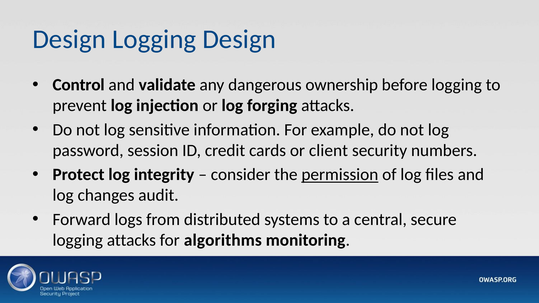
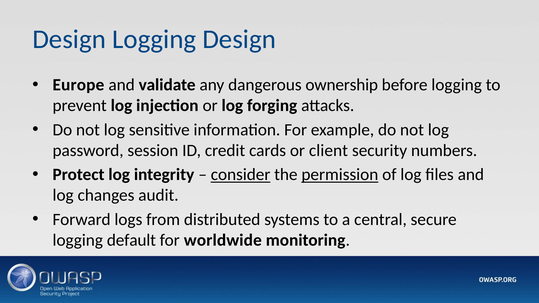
Control: Control -> Europe
consider underline: none -> present
logging attacks: attacks -> default
algorithms: algorithms -> worldwide
